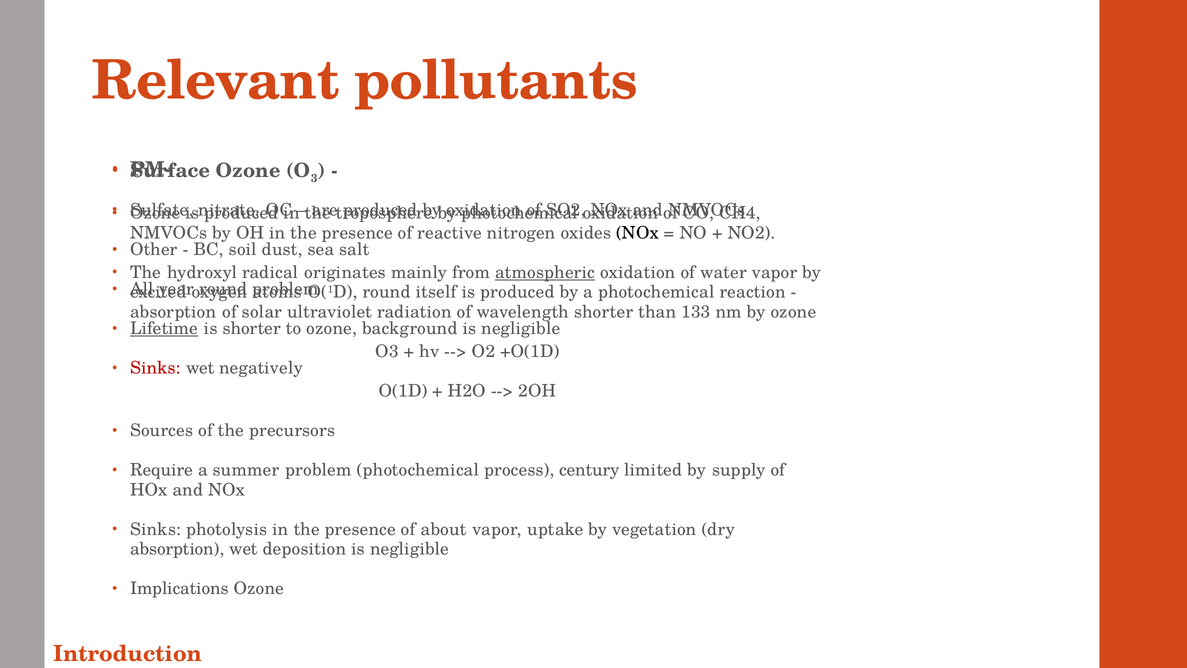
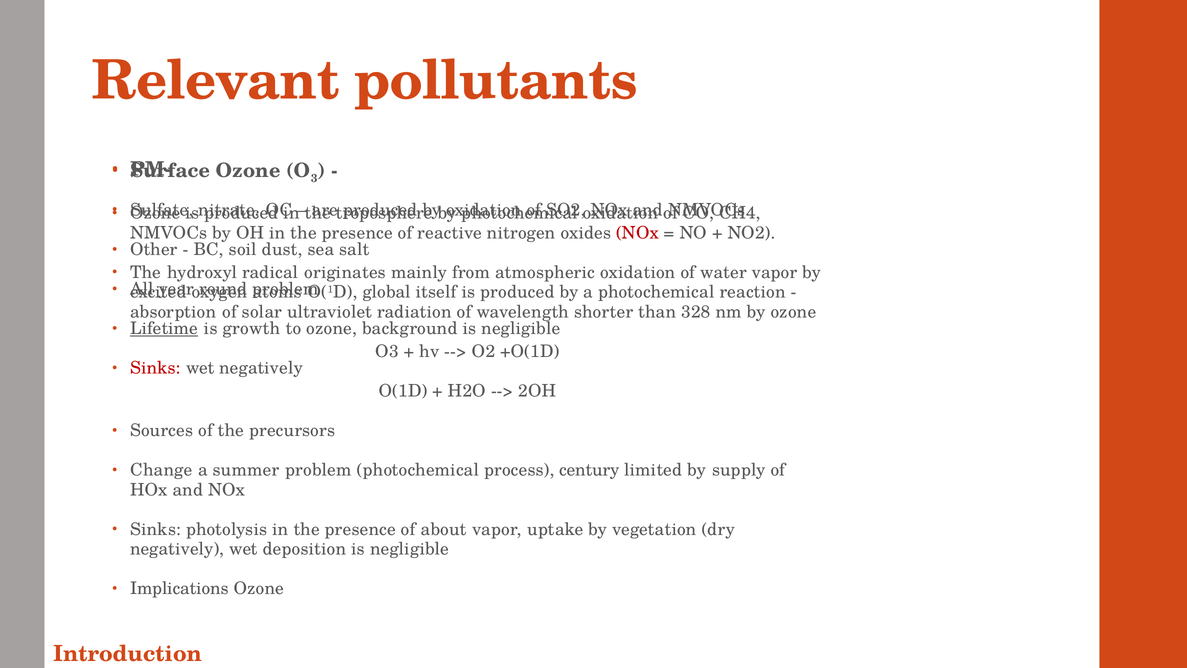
NOx at (637, 233) colour: black -> red
atmospheric underline: present -> none
O(1D round: round -> global
133: 133 -> 328
is shorter: shorter -> growth
Require: Require -> Change
absorption at (177, 549): absorption -> negatively
